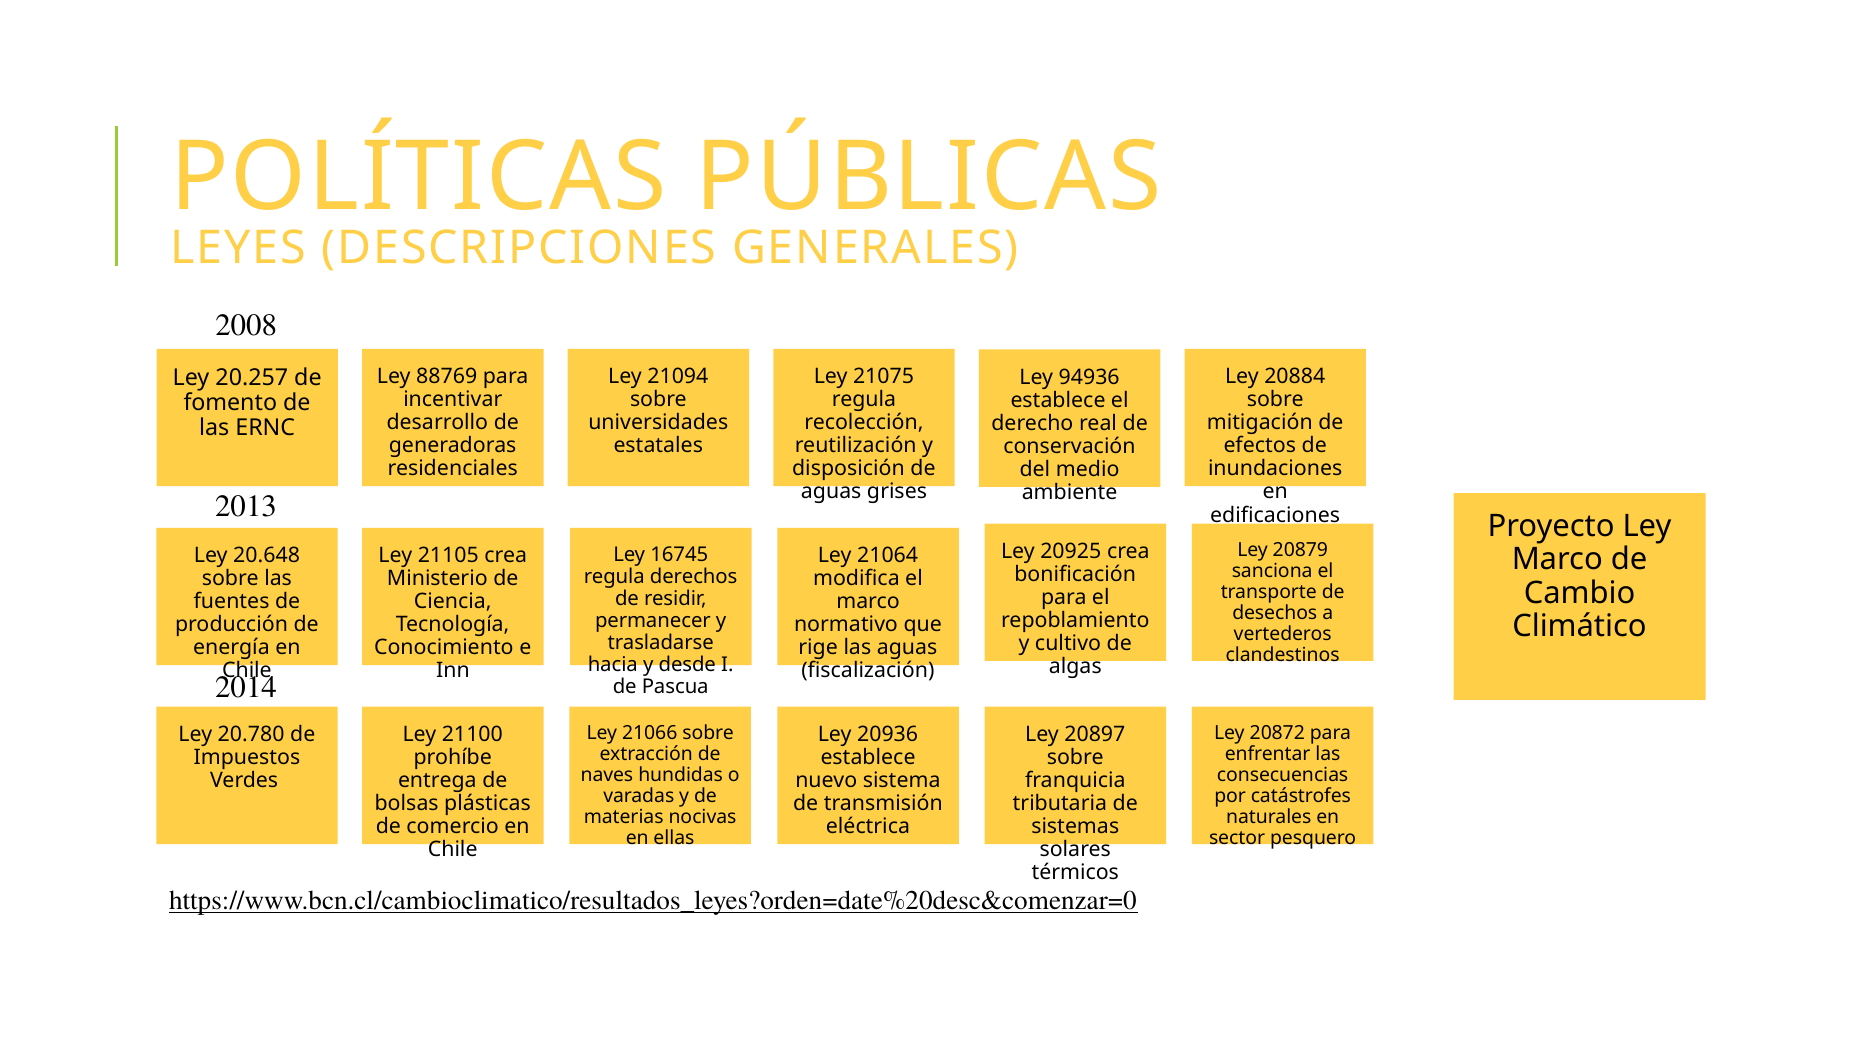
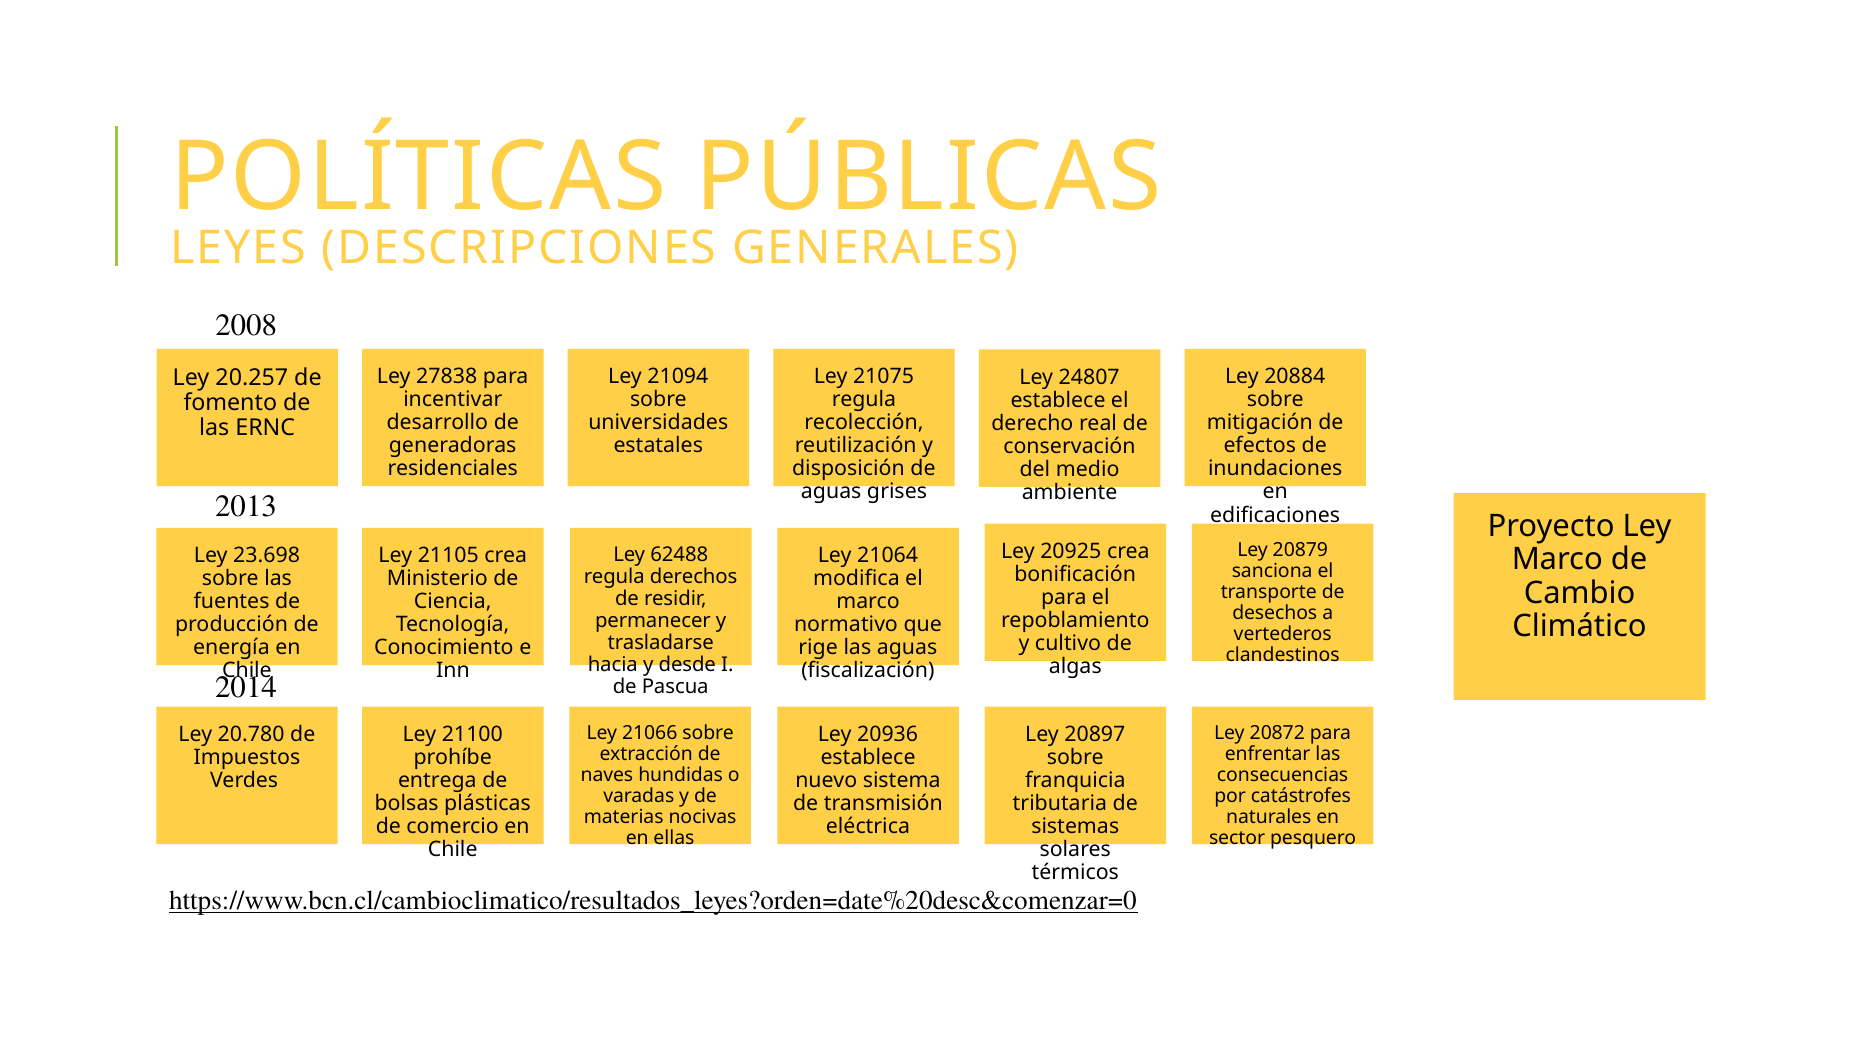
88769: 88769 -> 27838
94936: 94936 -> 24807
16745: 16745 -> 62488
20.648: 20.648 -> 23.698
